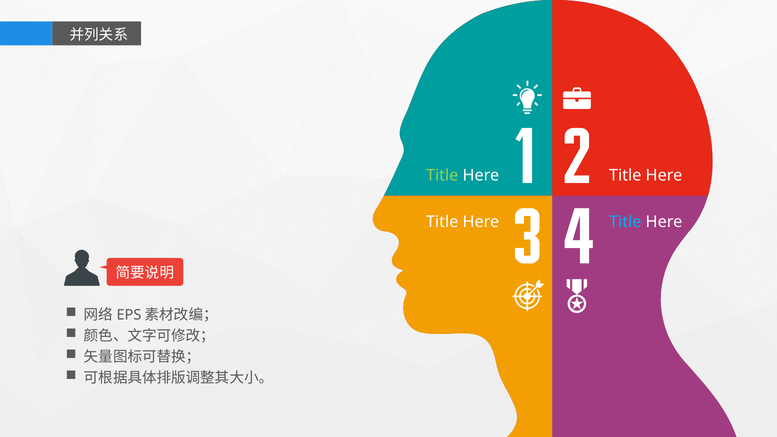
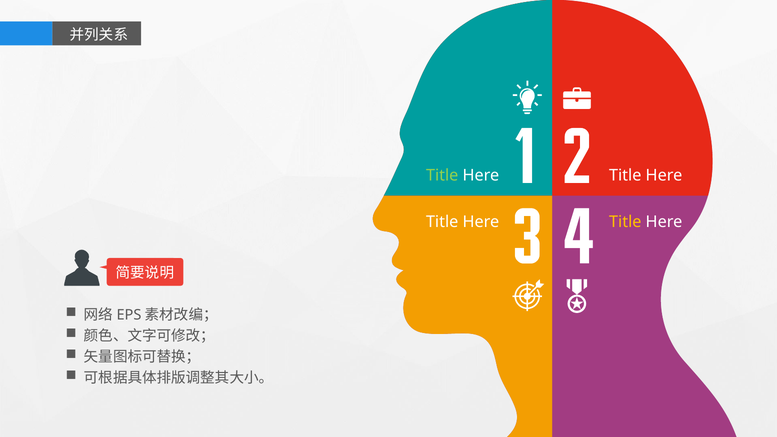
Title at (625, 222) colour: light blue -> yellow
